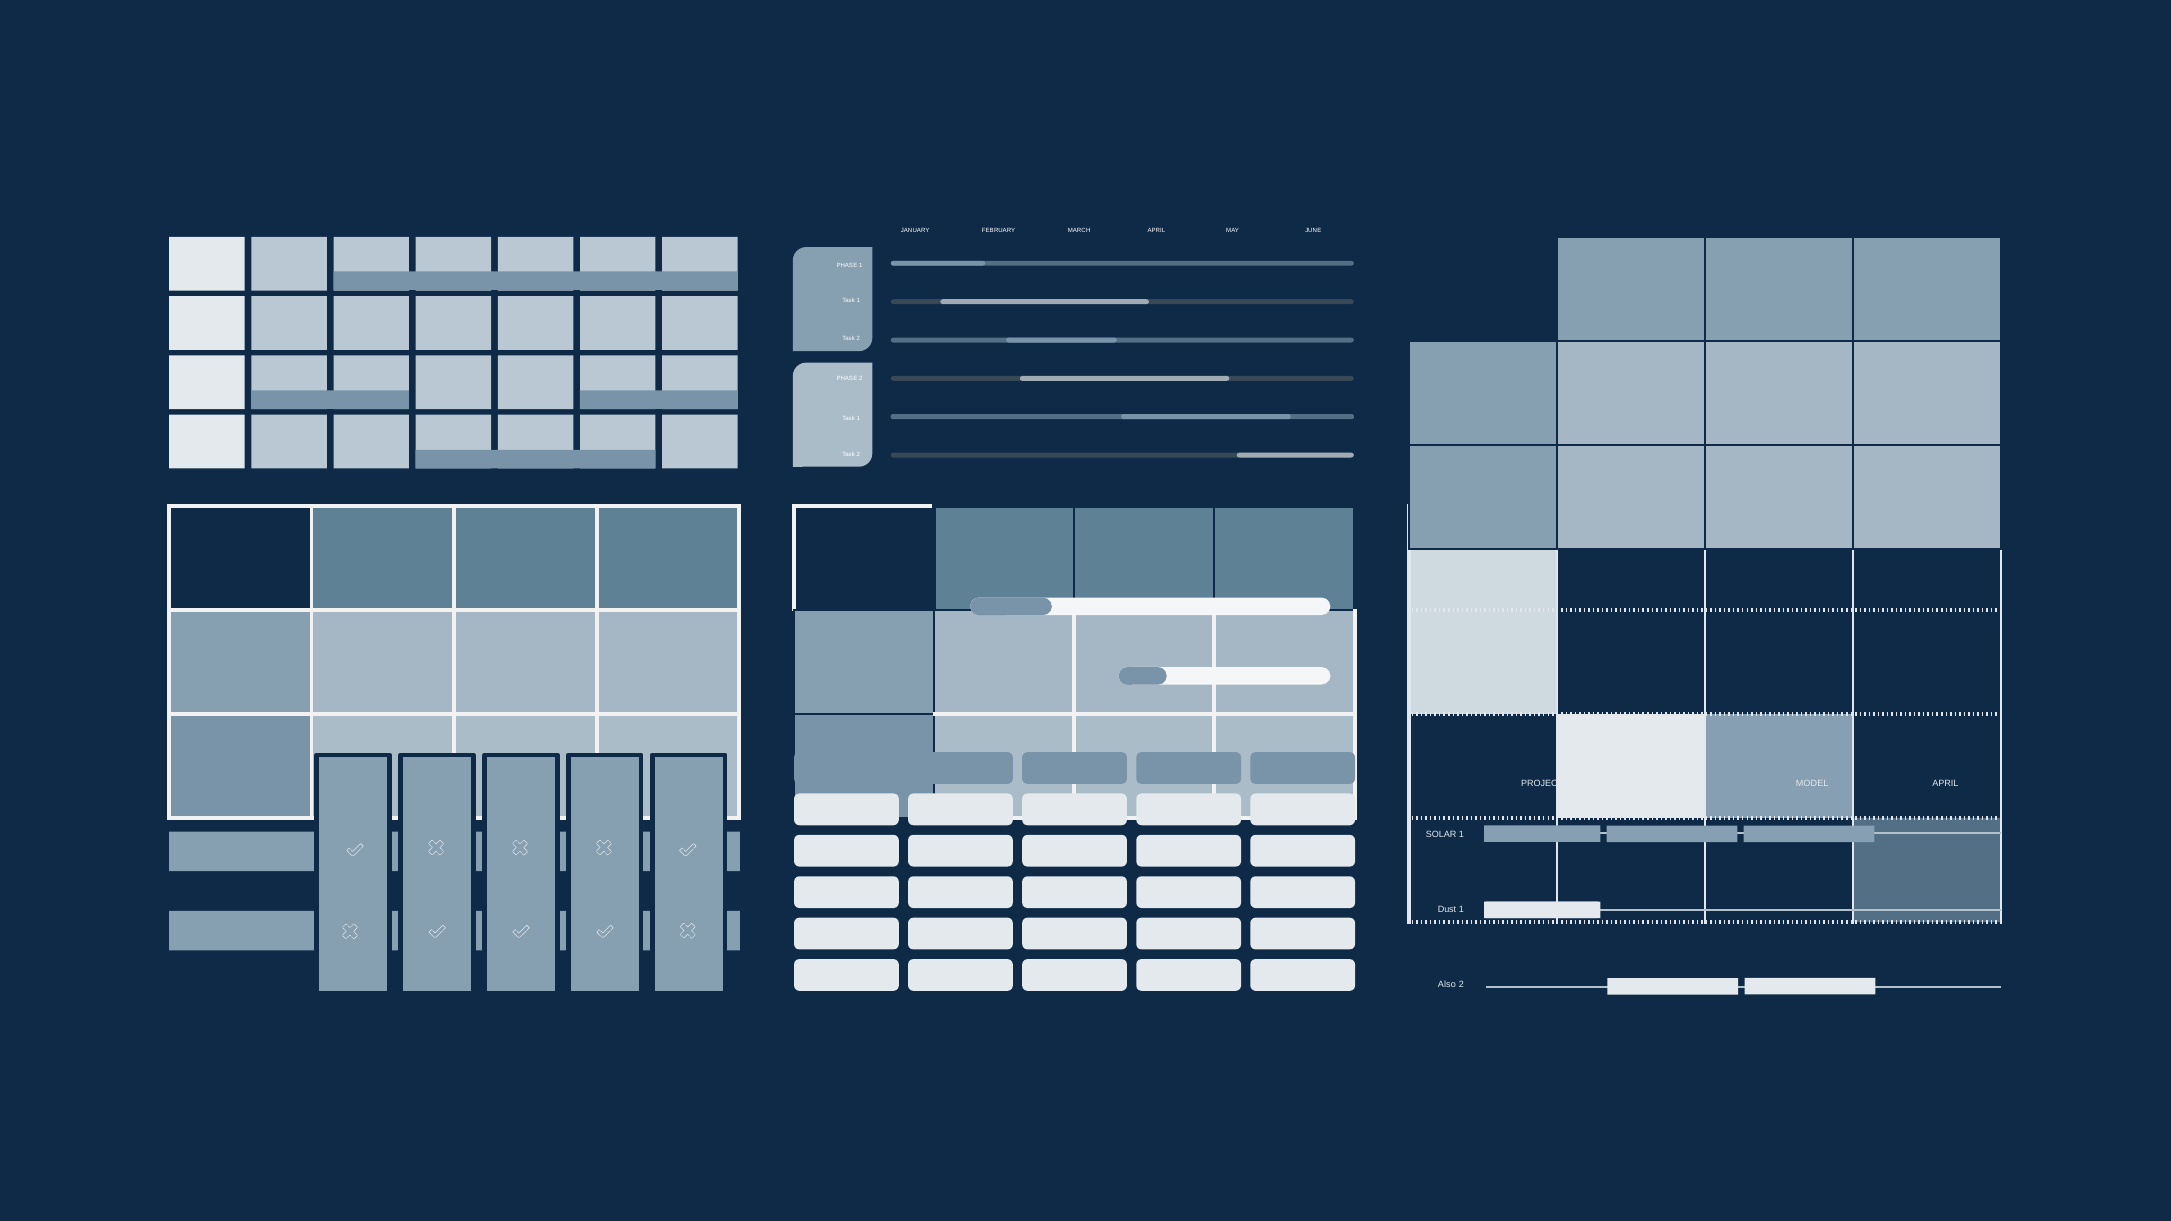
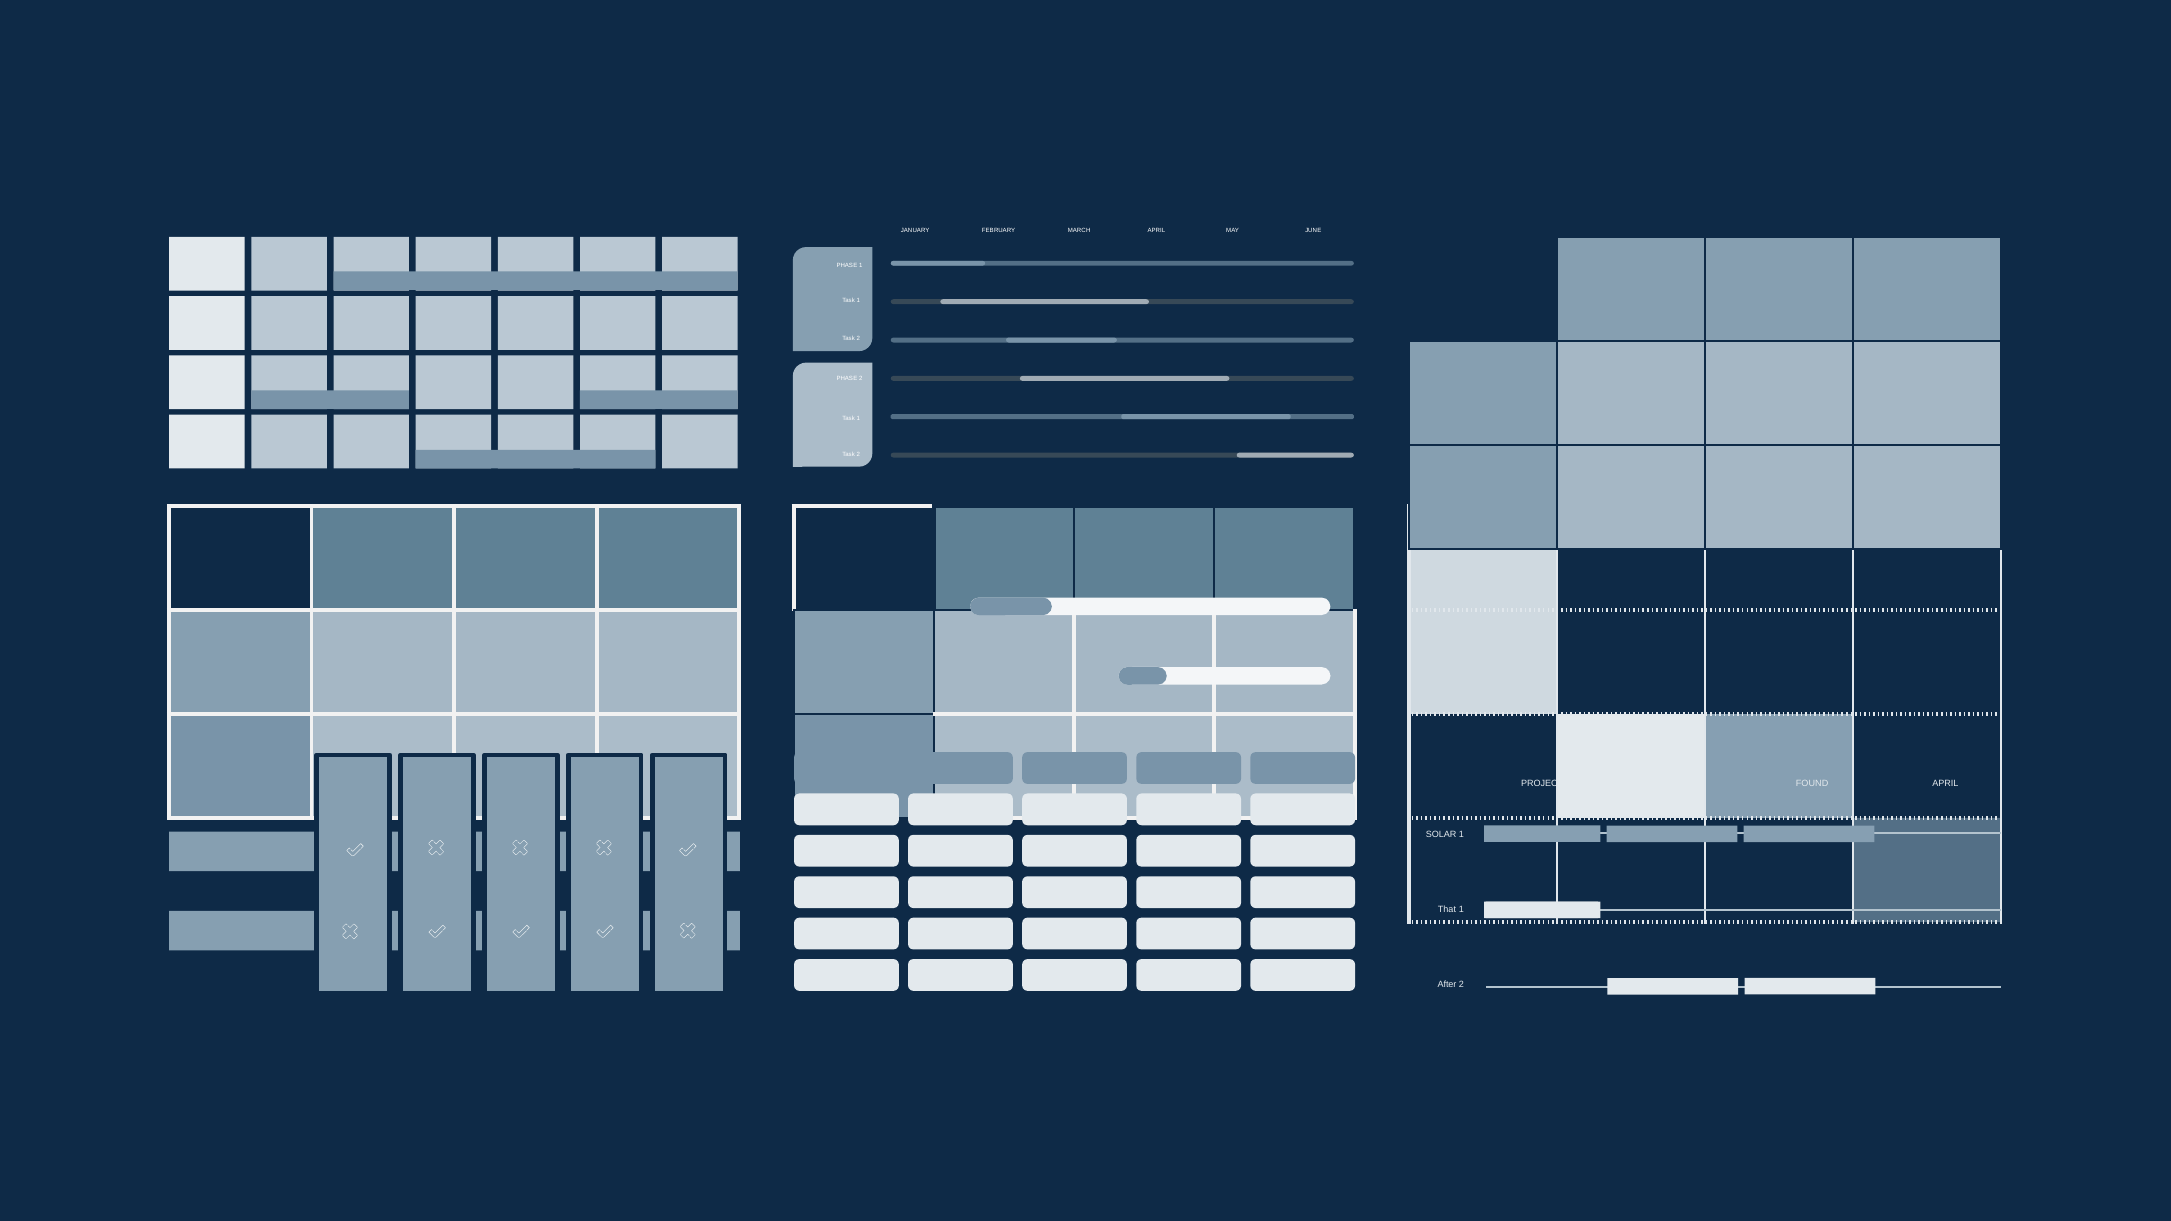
MODEL: MODEL -> FOUND
Dust: Dust -> That
Also: Also -> After
